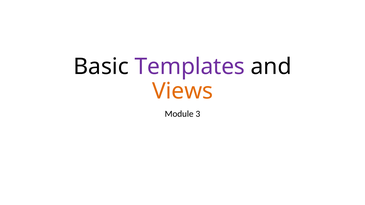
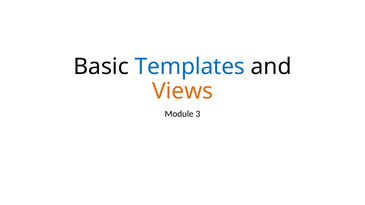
Templates colour: purple -> blue
